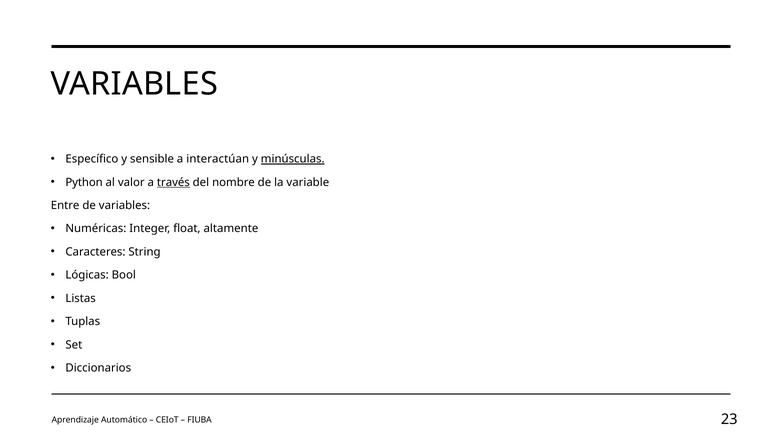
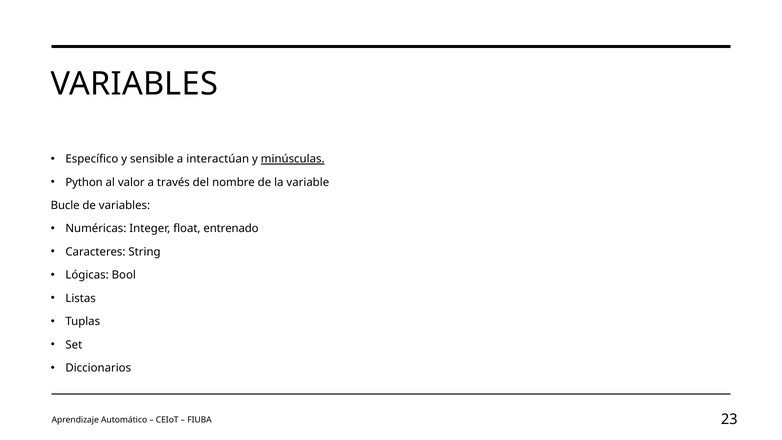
través underline: present -> none
Entre: Entre -> Bucle
altamente: altamente -> entrenado
